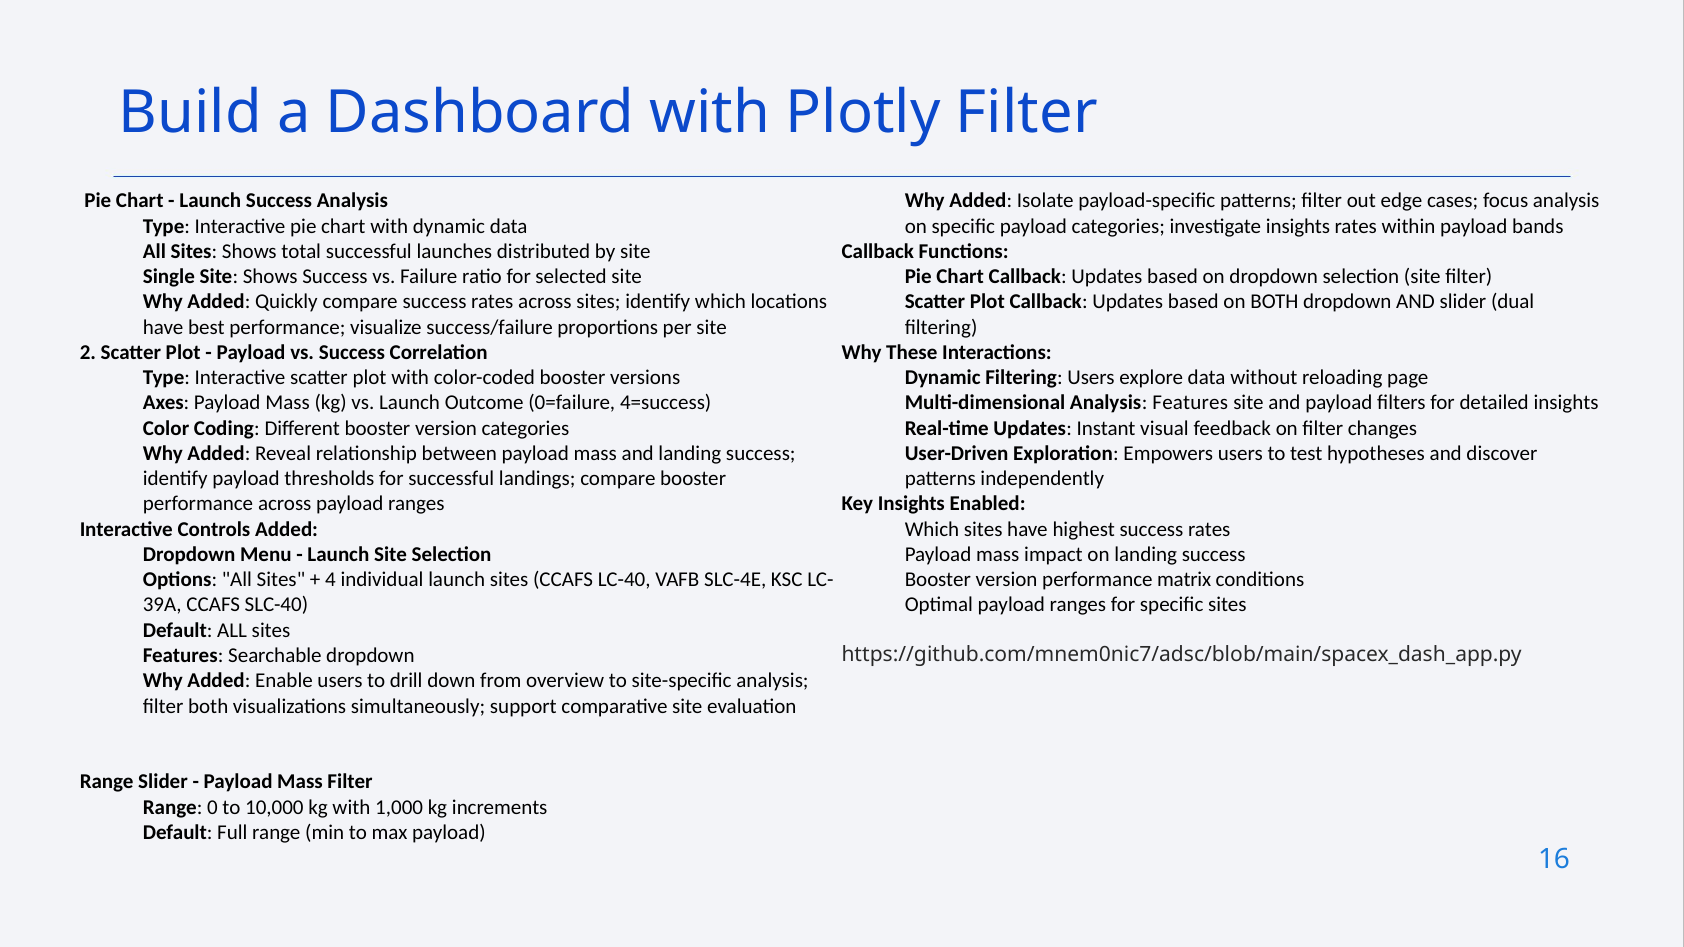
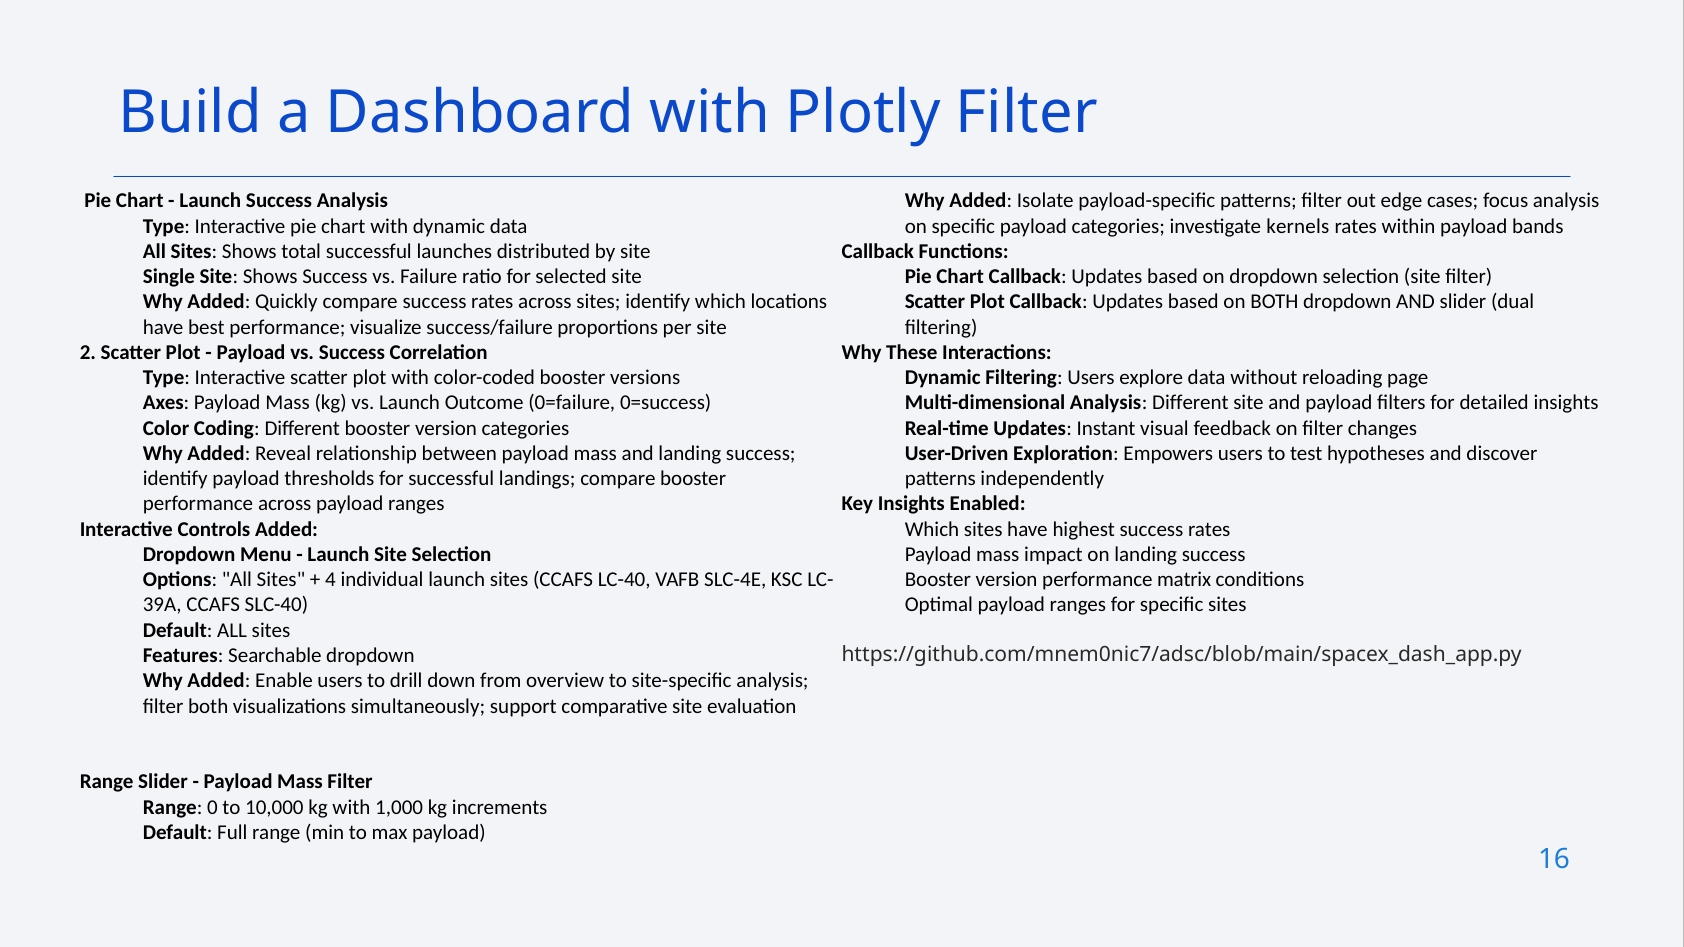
investigate insights: insights -> kernels
4=success: 4=success -> 0=success
Analysis Features: Features -> Different
